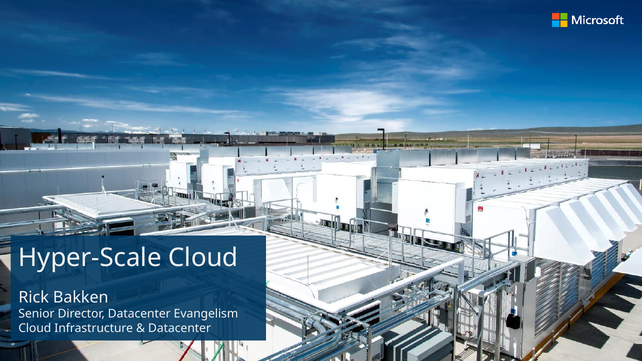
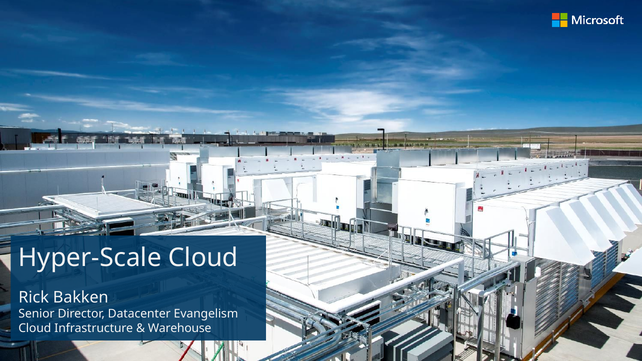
Datacenter at (180, 328): Datacenter -> Warehouse
